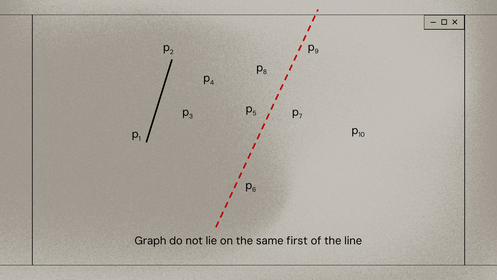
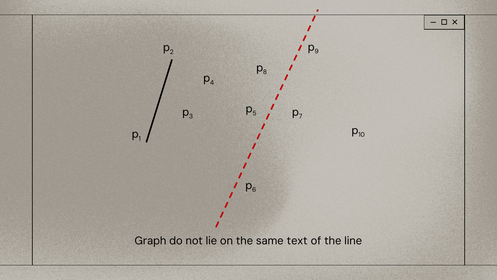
first: first -> text
